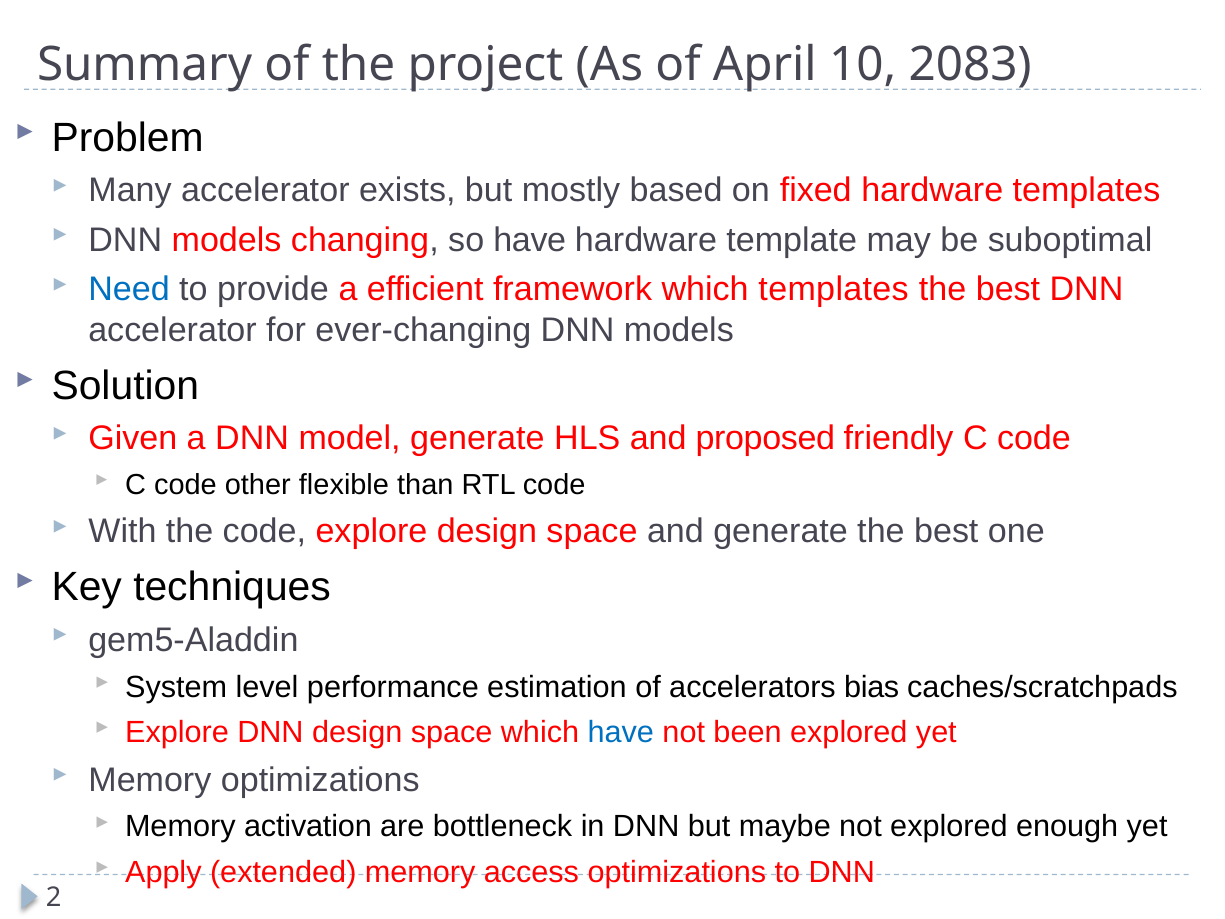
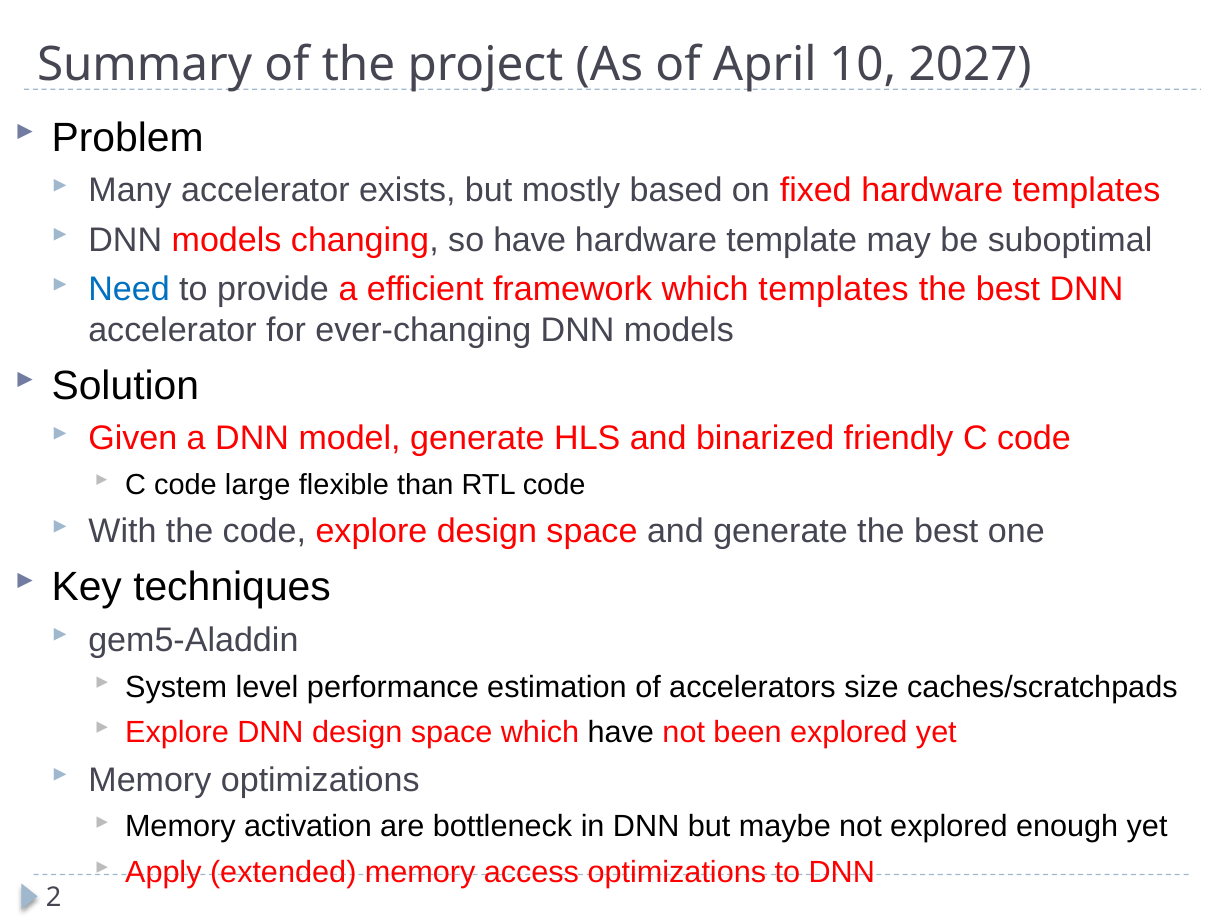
2083: 2083 -> 2027
proposed: proposed -> binarized
other: other -> large
bias: bias -> size
have at (621, 732) colour: blue -> black
